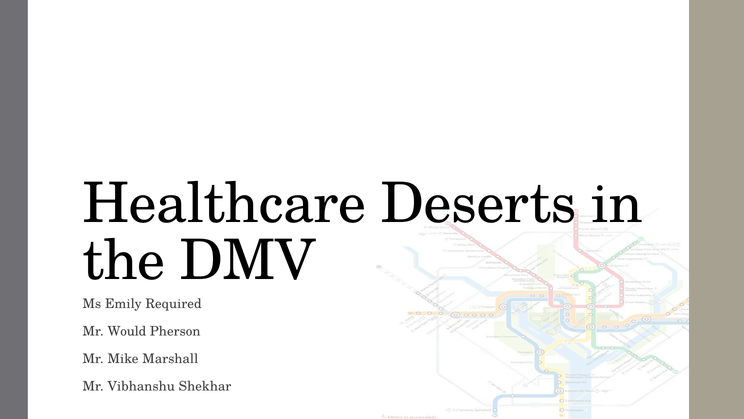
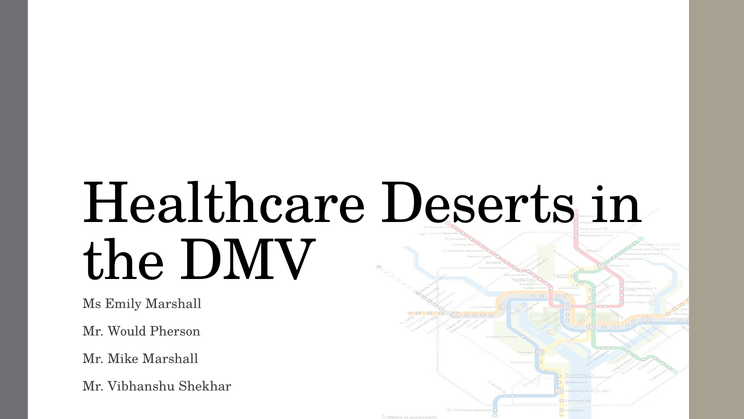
Emily Required: Required -> Marshall
